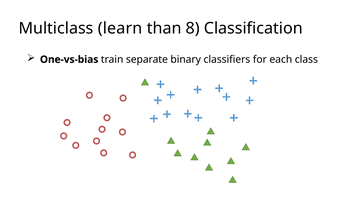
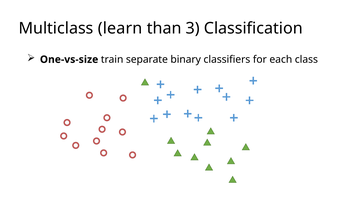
8: 8 -> 3
One-vs-bias: One-vs-bias -> One-vs-size
